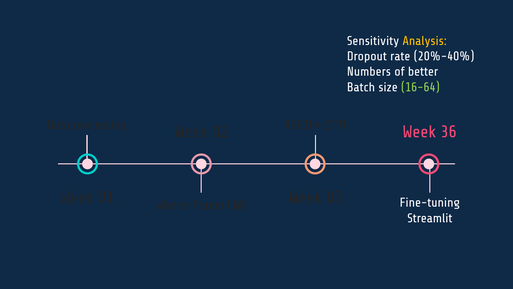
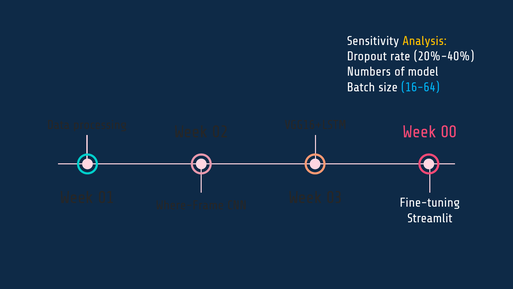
better: better -> model
16-64 colour: light green -> light blue
36: 36 -> 00
